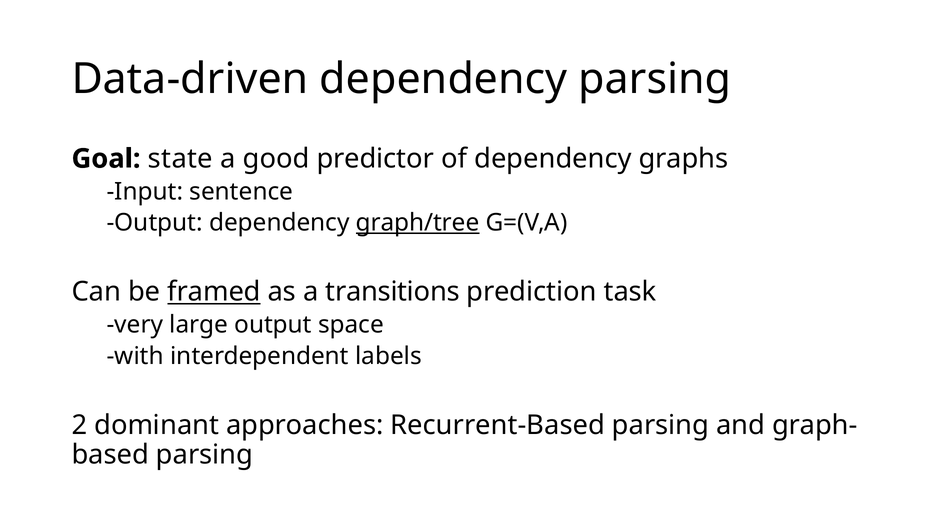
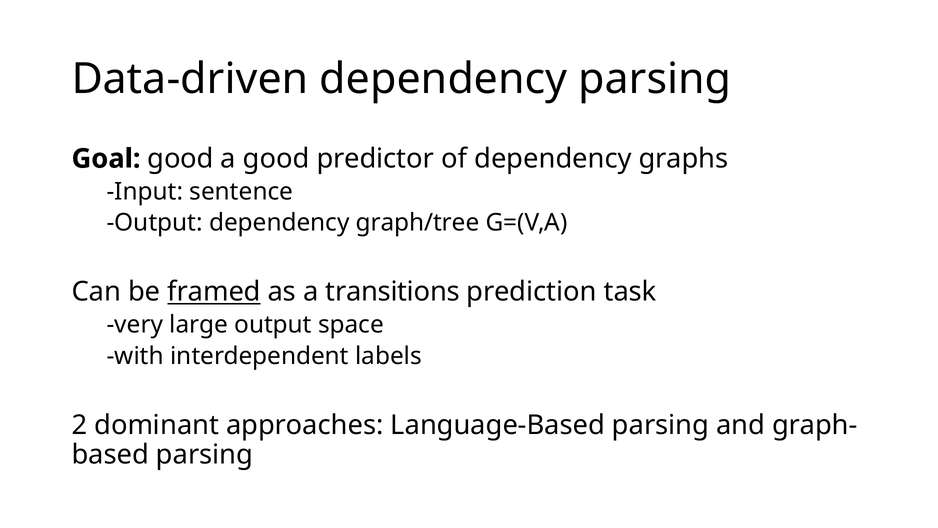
Goal state: state -> good
graph/tree underline: present -> none
Recurrent-Based: Recurrent-Based -> Language-Based
